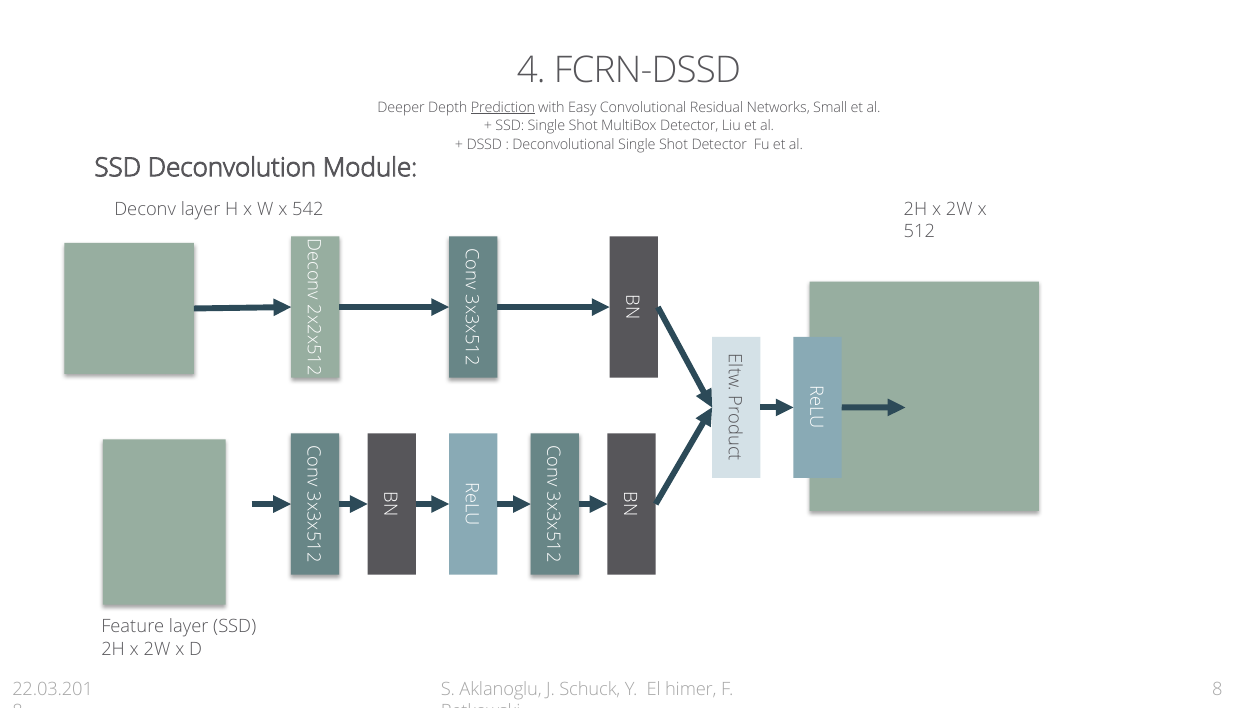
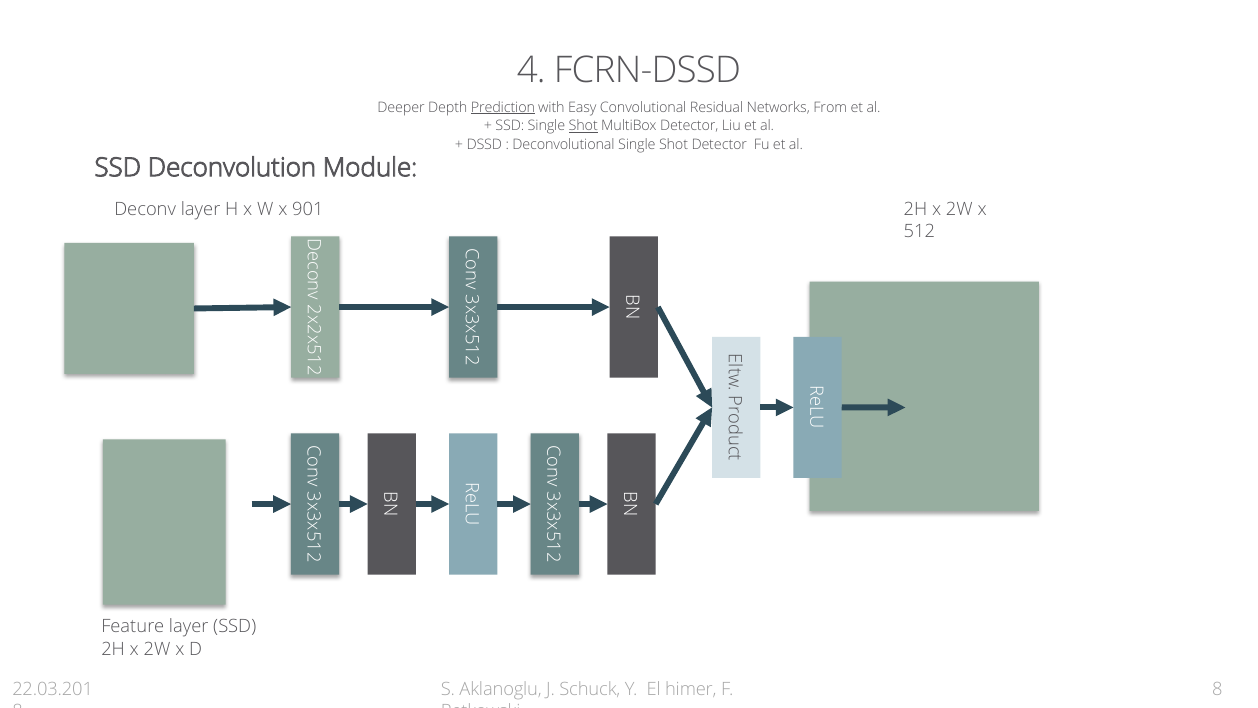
Small: Small -> From
Shot at (583, 126) underline: none -> present
542: 542 -> 901
